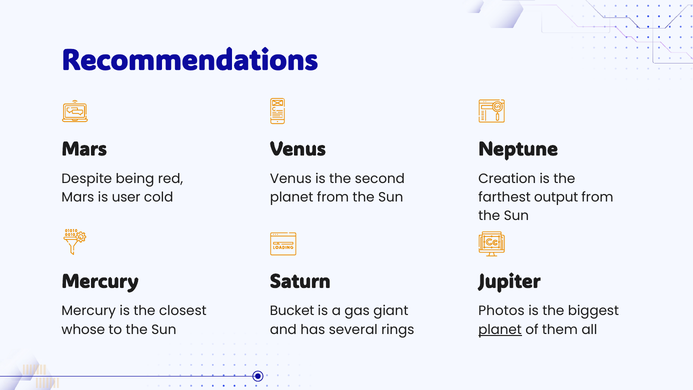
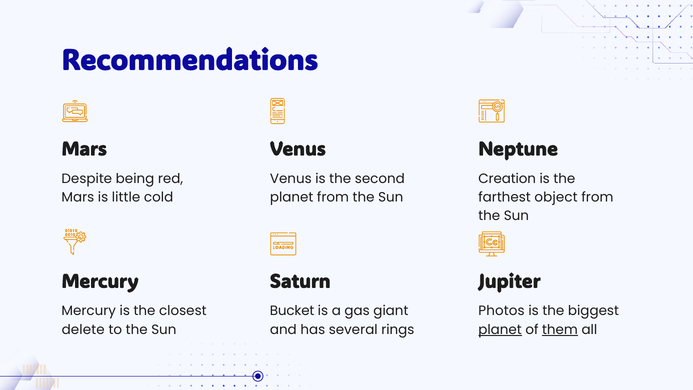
user: user -> little
output: output -> object
whose: whose -> delete
them underline: none -> present
